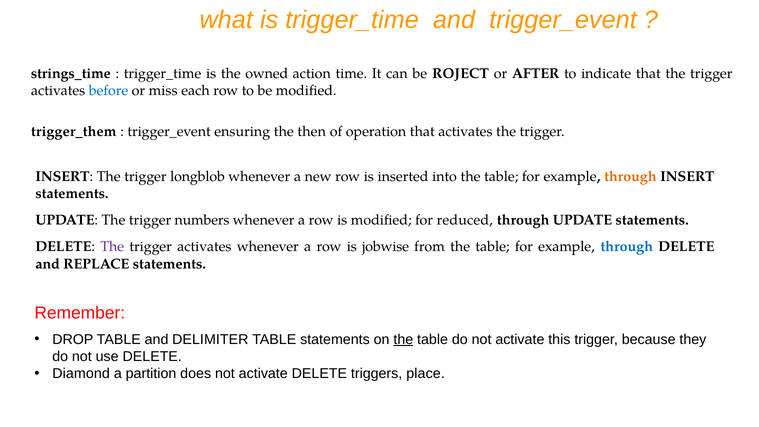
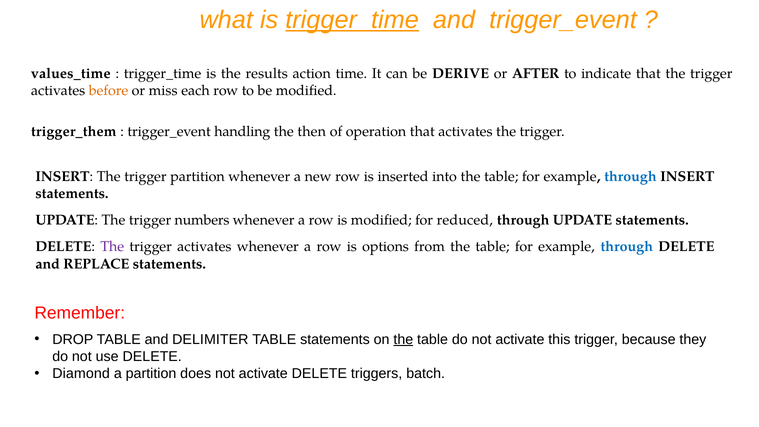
trigger_time at (352, 20) underline: none -> present
strings_time: strings_time -> values_time
owned: owned -> results
ROJECT: ROJECT -> DERIVE
before colour: blue -> orange
ensuring: ensuring -> handling
trigger longblob: longblob -> partition
through at (630, 176) colour: orange -> blue
jobwise: jobwise -> options
place: place -> batch
